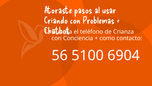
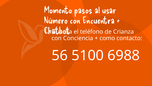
Atoraste: Atoraste -> Momento
Criando: Criando -> Número
Problemas: Problemas -> Encuentra
6904: 6904 -> 6988
